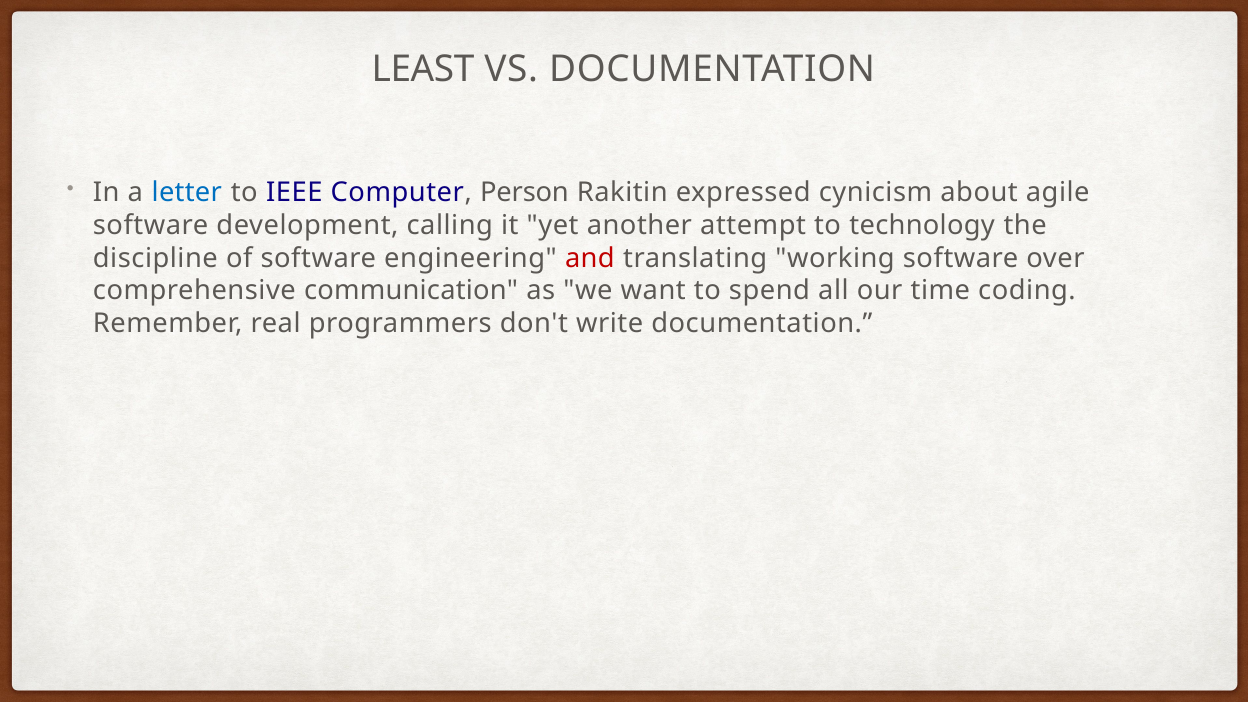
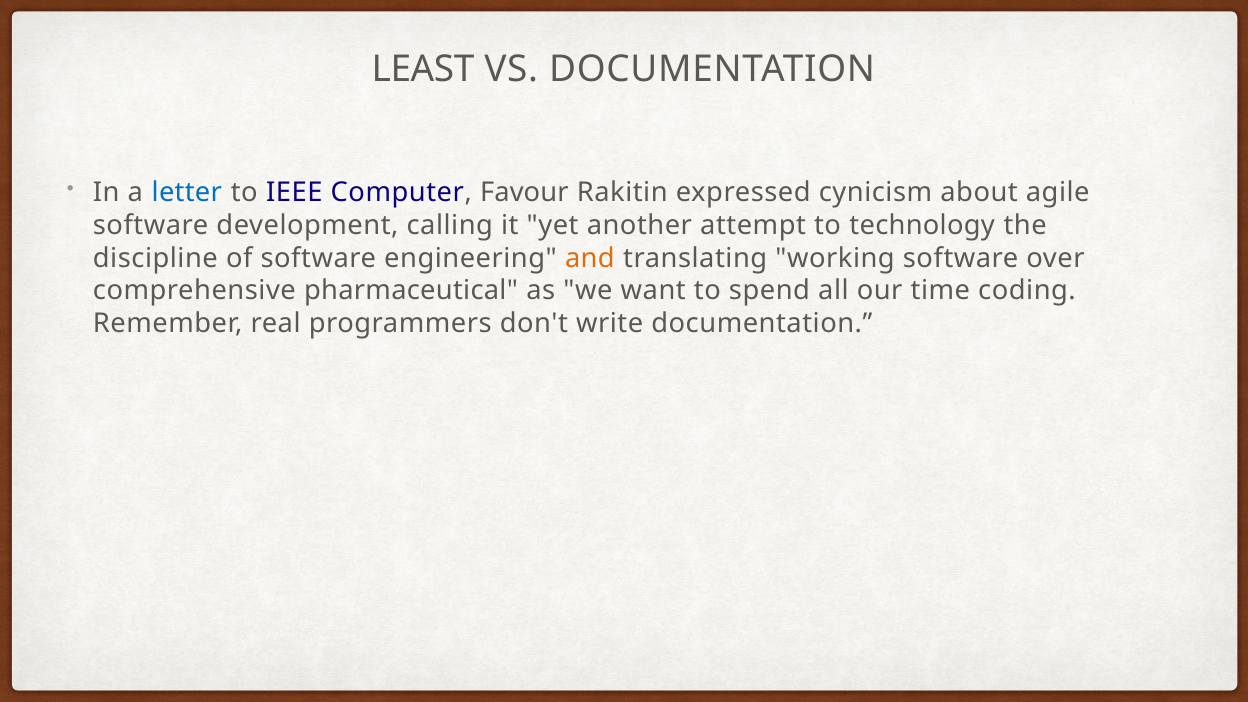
Person: Person -> Favour
and colour: red -> orange
communication: communication -> pharmaceutical
